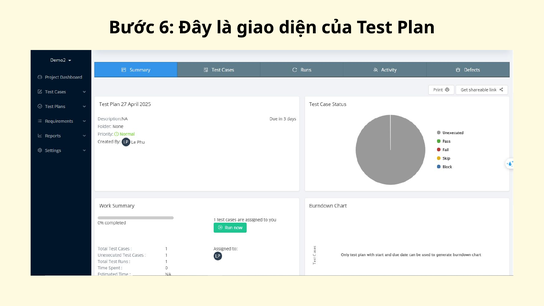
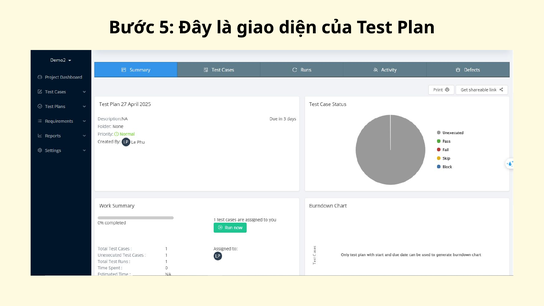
6: 6 -> 5
